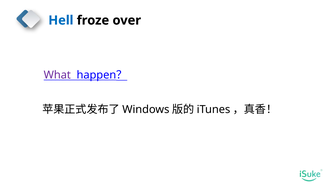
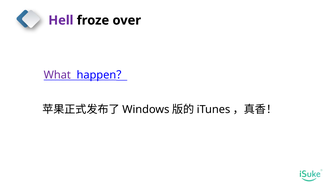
Hell colour: blue -> purple
